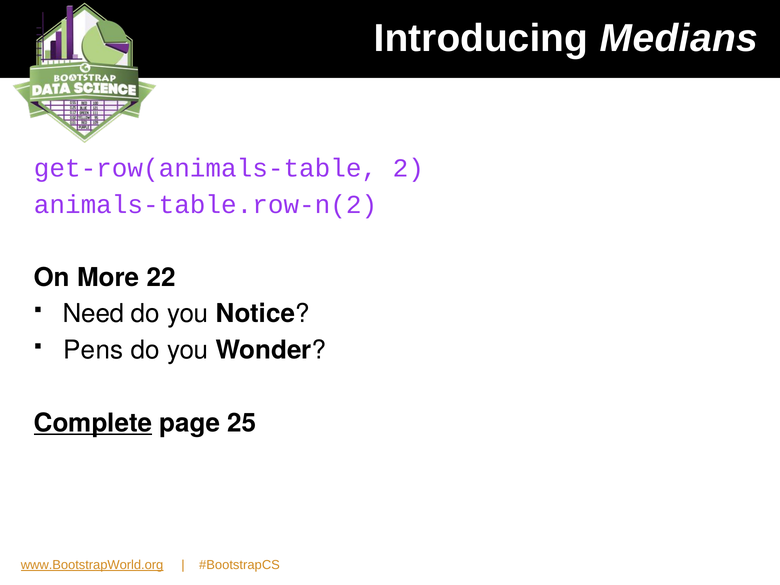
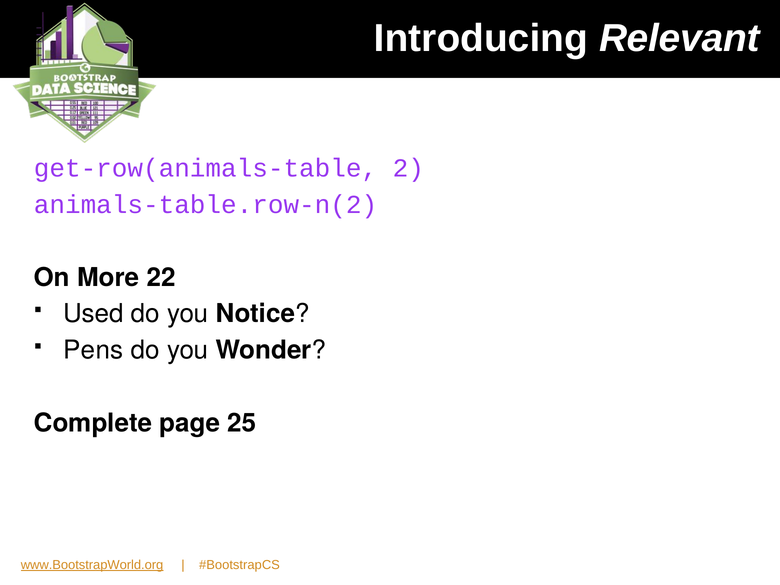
Medians: Medians -> Relevant
Need: Need -> Used
Complete underline: present -> none
